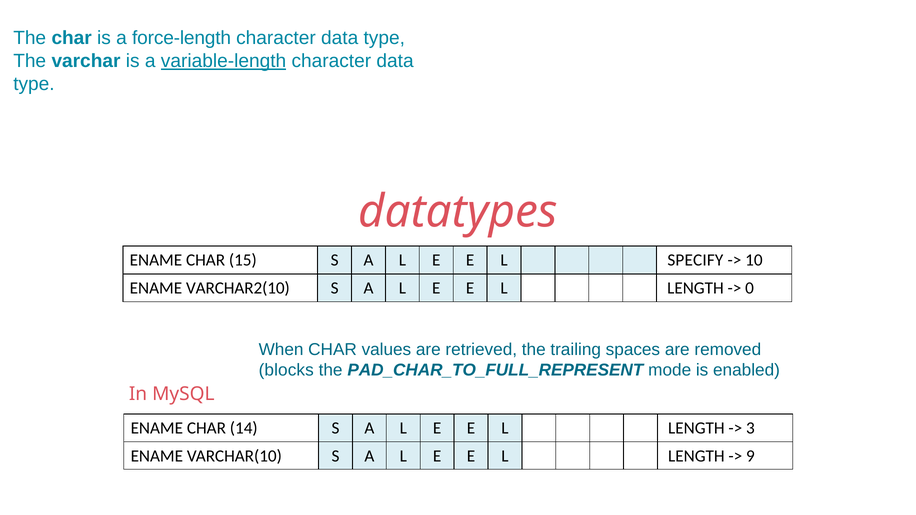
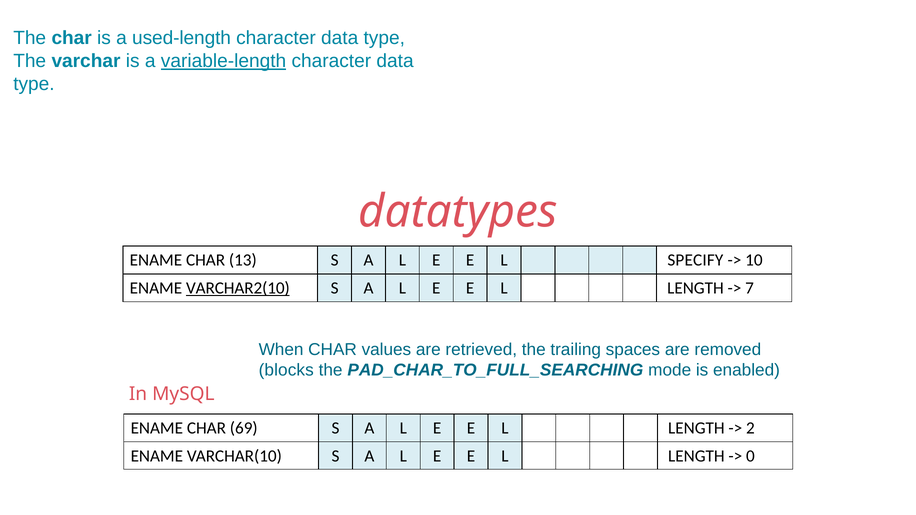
force-length: force-length -> used-length
15: 15 -> 13
VARCHAR2(10 underline: none -> present
0: 0 -> 7
PAD_CHAR_TO_FULL_REPRESENT: PAD_CHAR_TO_FULL_REPRESENT -> PAD_CHAR_TO_FULL_SEARCHING
14: 14 -> 69
3: 3 -> 2
9: 9 -> 0
